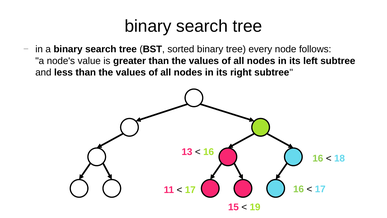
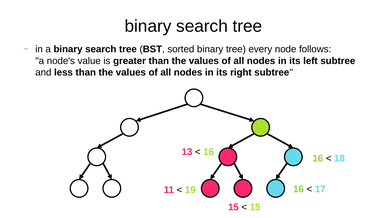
17 at (190, 190): 17 -> 19
19 at (255, 207): 19 -> 15
